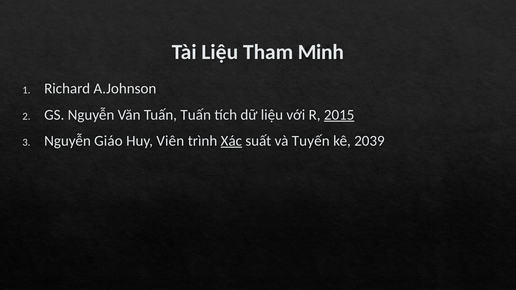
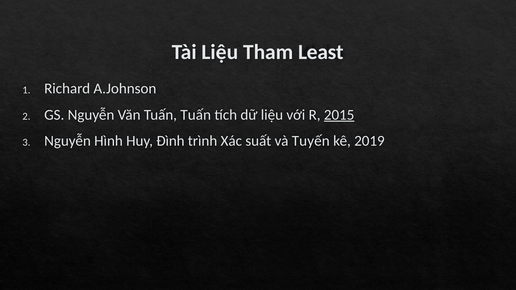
Minh: Minh -> Least
Giáo: Giáo -> Hình
Viên: Viên -> Đình
Xác underline: present -> none
2039: 2039 -> 2019
